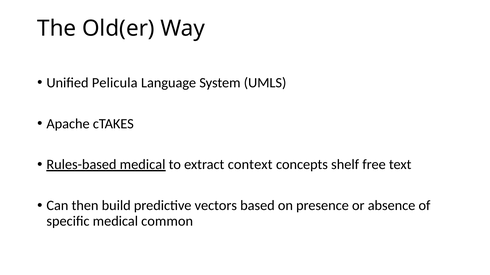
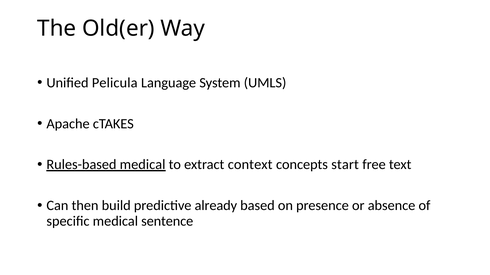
shelf: shelf -> start
vectors: vectors -> already
common: common -> sentence
